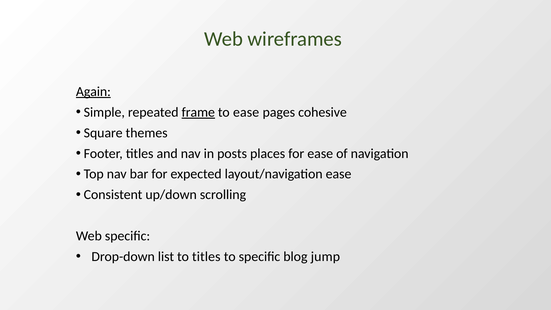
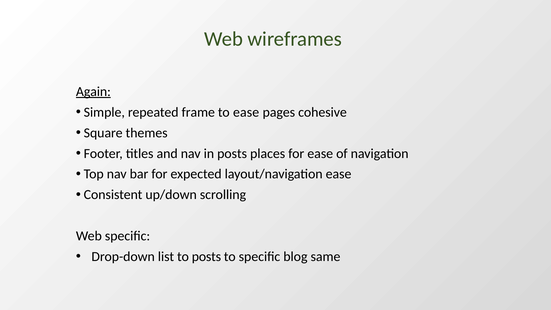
frame underline: present -> none
to titles: titles -> posts
jump: jump -> same
